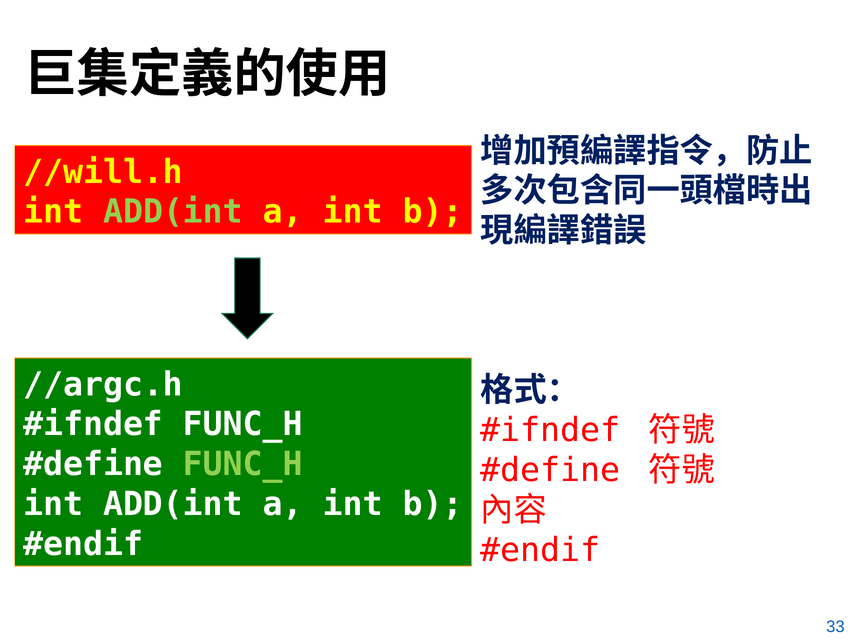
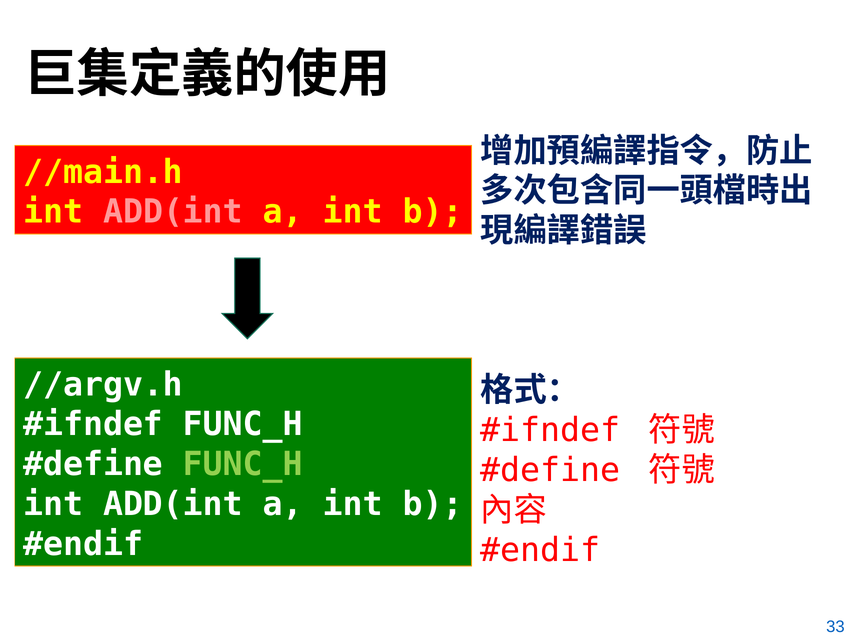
//will.h: //will.h -> //main.h
ADD(int at (173, 212) colour: light green -> pink
//argc.h: //argc.h -> //argv.h
